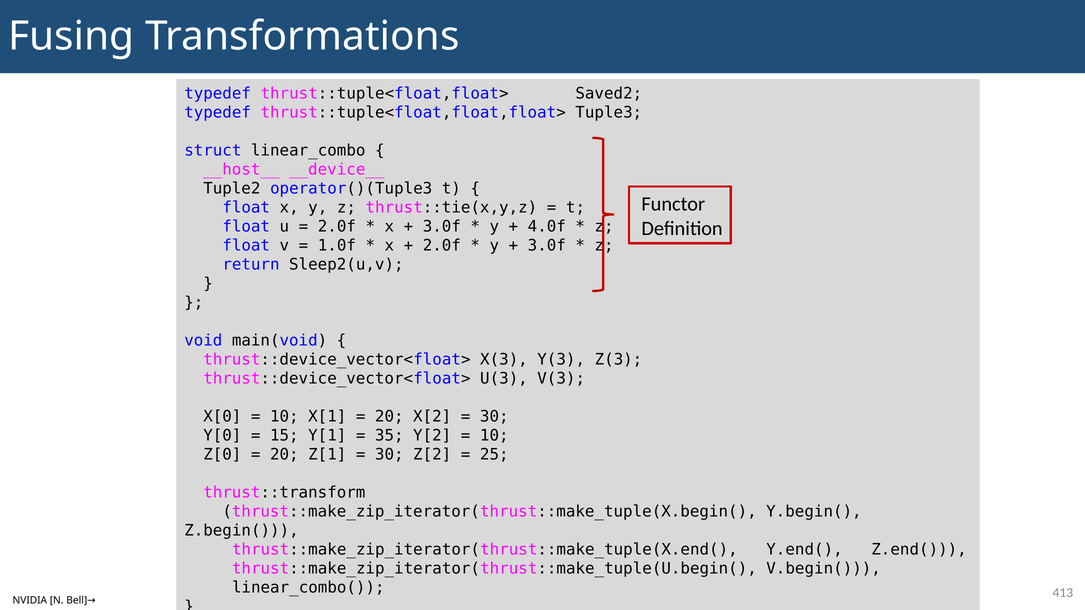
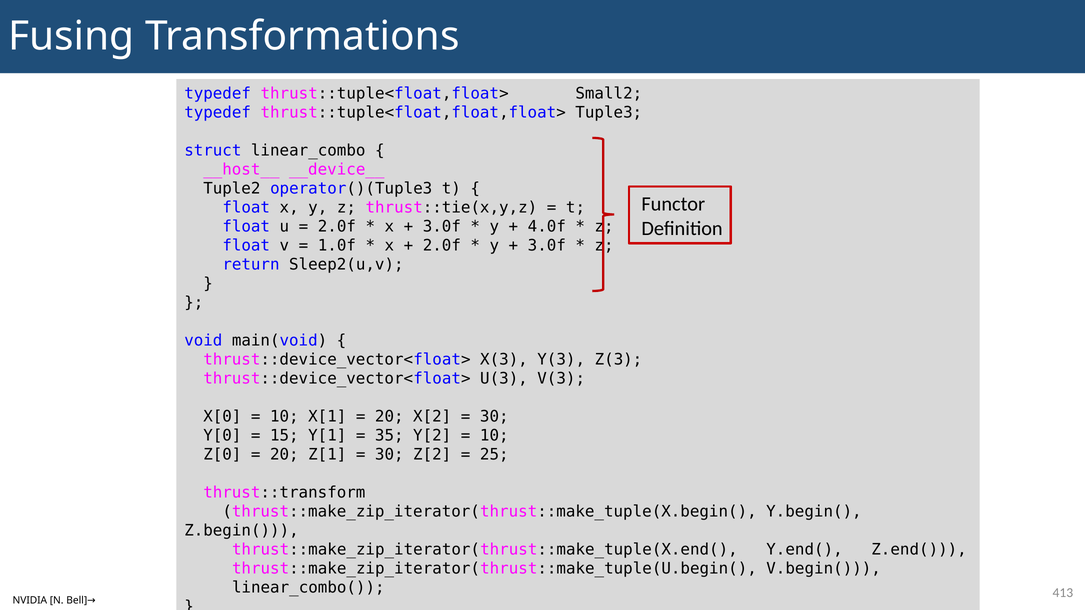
Saved2: Saved2 -> Small2
